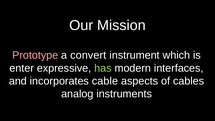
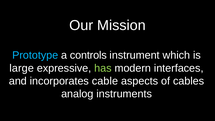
Prototype colour: pink -> light blue
convert: convert -> controls
enter: enter -> large
